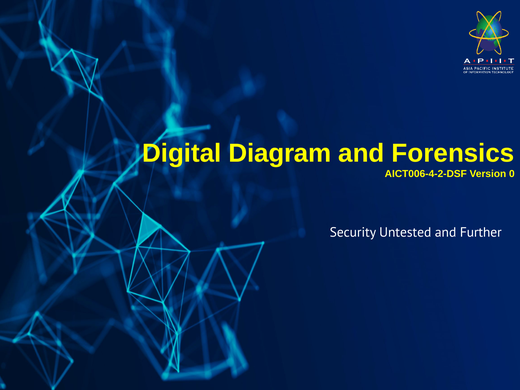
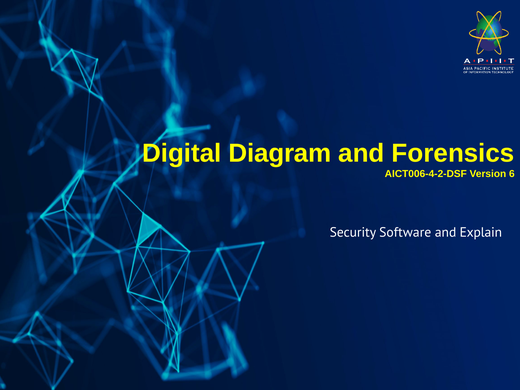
0: 0 -> 6
Untested: Untested -> Software
Further: Further -> Explain
